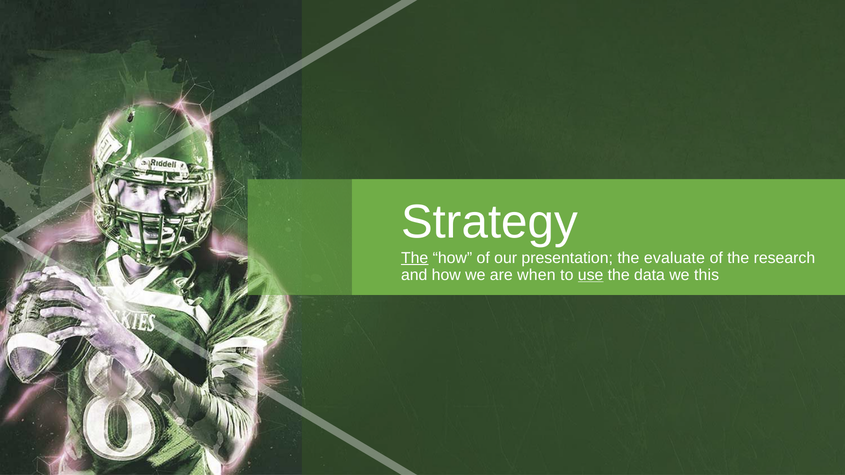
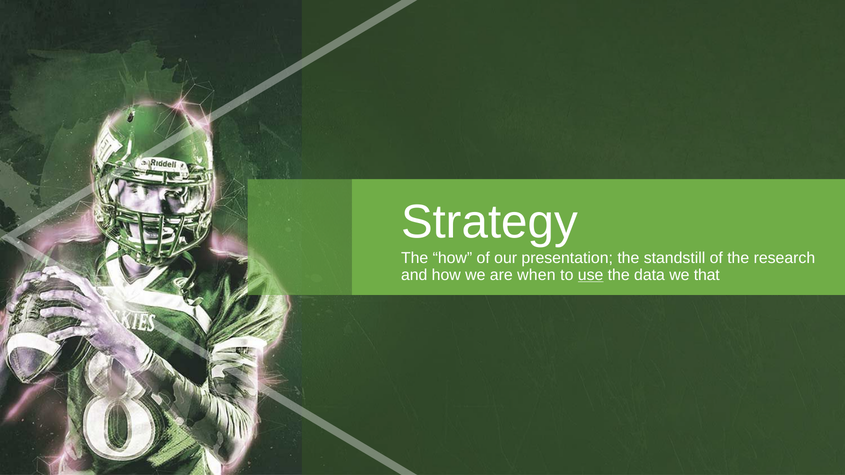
The at (415, 258) underline: present -> none
evaluate: evaluate -> standstill
this: this -> that
